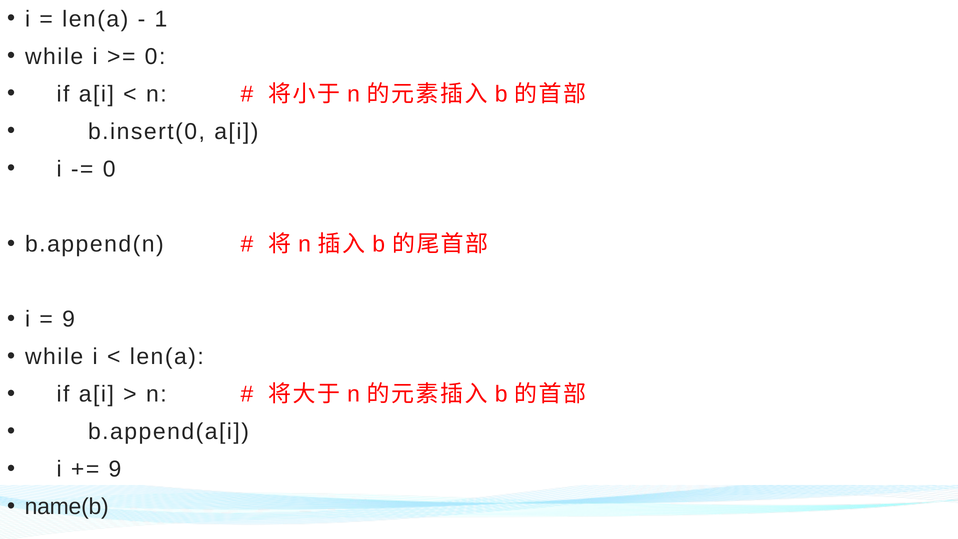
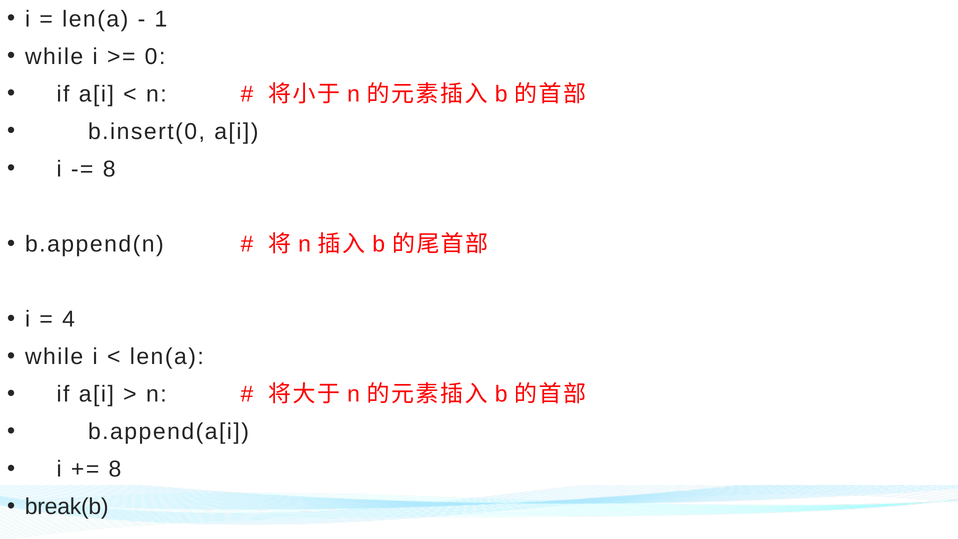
0 at (109, 169): 0 -> 8
9 at (69, 319): 9 -> 4
9 at (115, 469): 9 -> 8
name(b: name(b -> break(b
